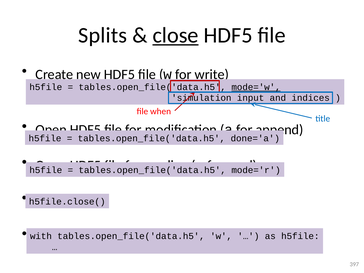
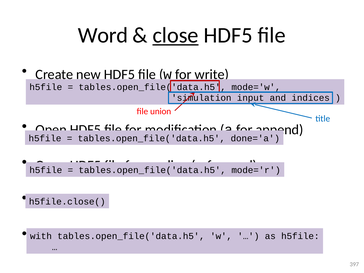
Splits: Splits -> Word
mode='w underline: present -> none
when: when -> union
